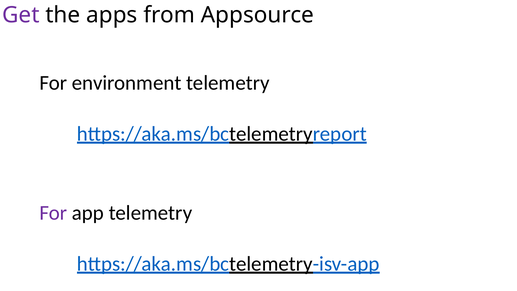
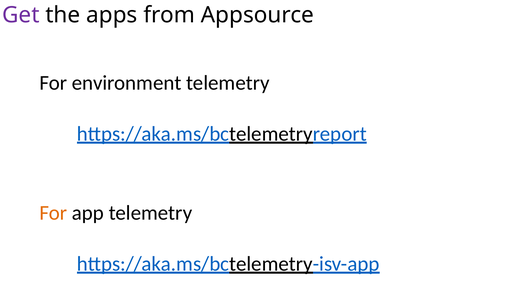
For at (53, 213) colour: purple -> orange
